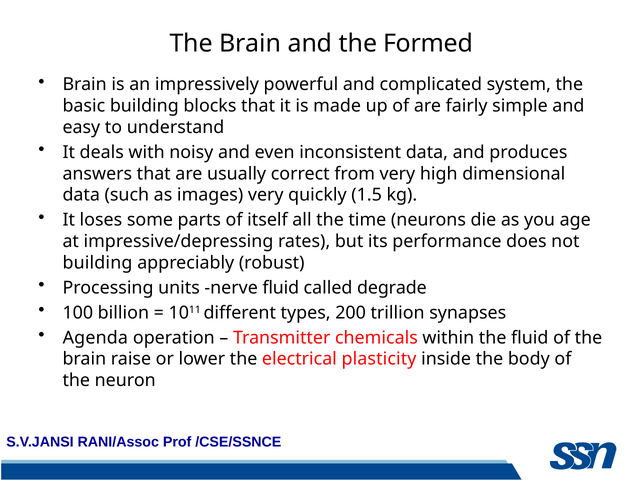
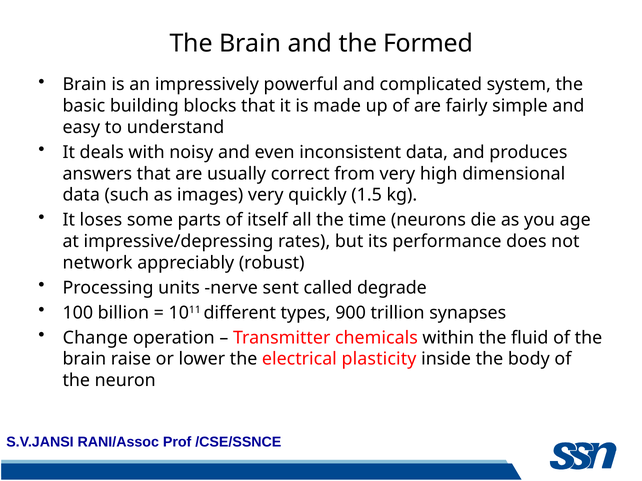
building at (97, 263): building -> network
nerve fluid: fluid -> sent
200: 200 -> 900
Agenda: Agenda -> Change
